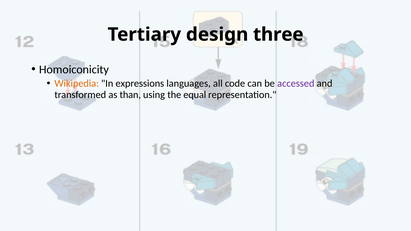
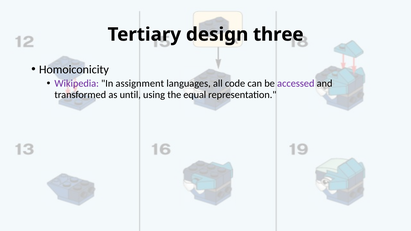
Wikipedia colour: orange -> purple
expressions: expressions -> assignment
than: than -> until
